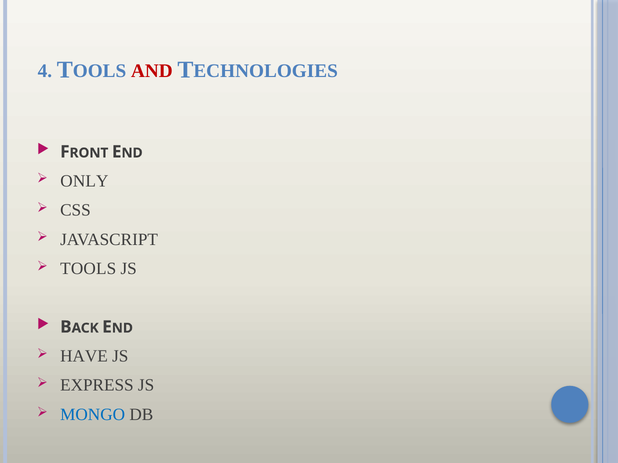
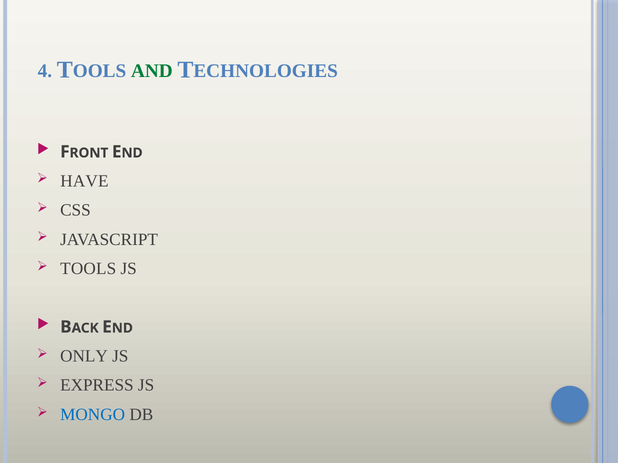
AND colour: red -> green
ONLY: ONLY -> HAVE
HAVE: HAVE -> ONLY
